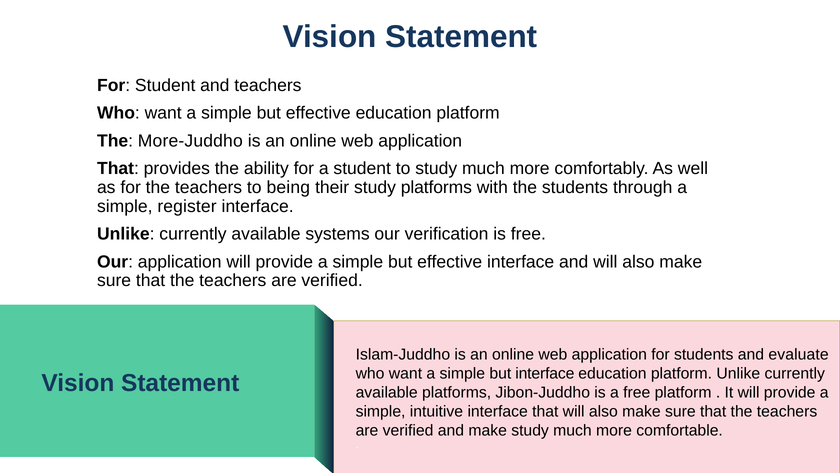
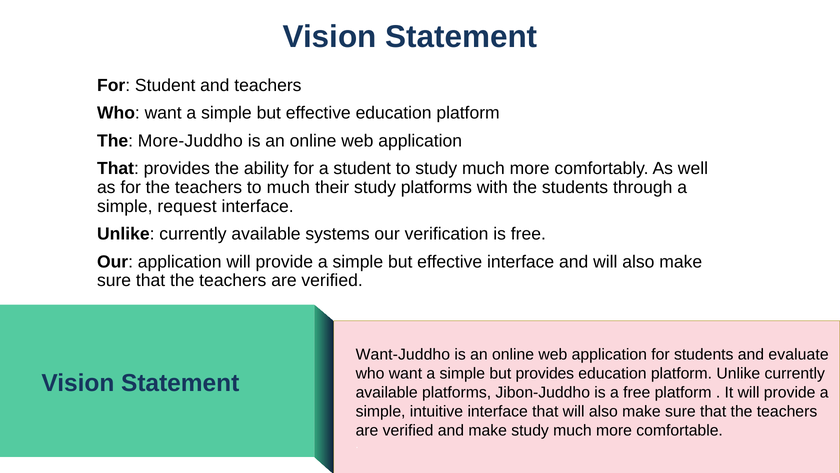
to being: being -> much
register: register -> request
Islam-Juddho: Islam-Juddho -> Want-Juddho
but interface: interface -> provides
